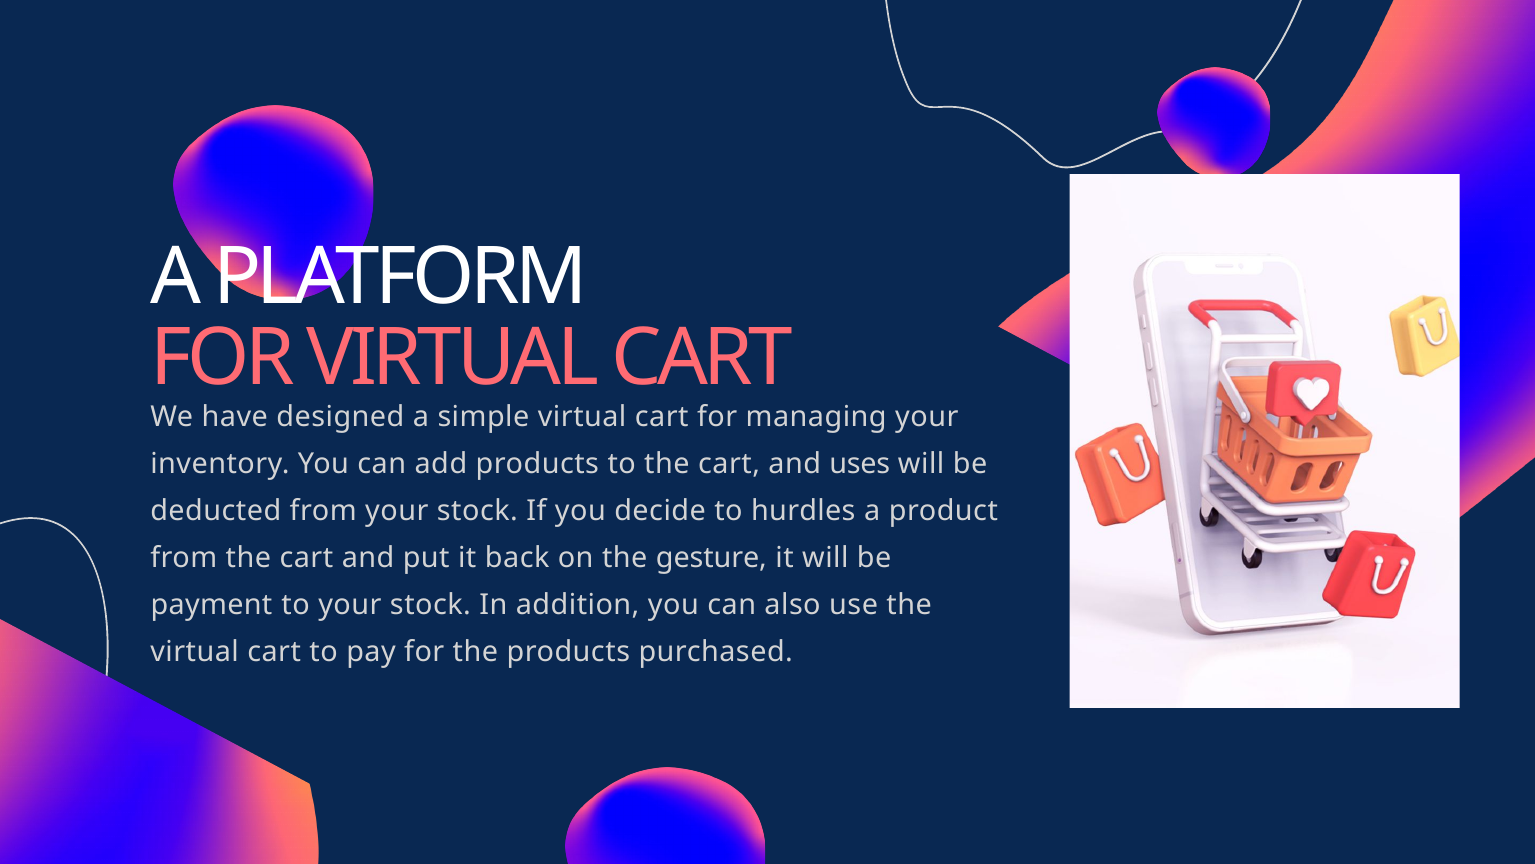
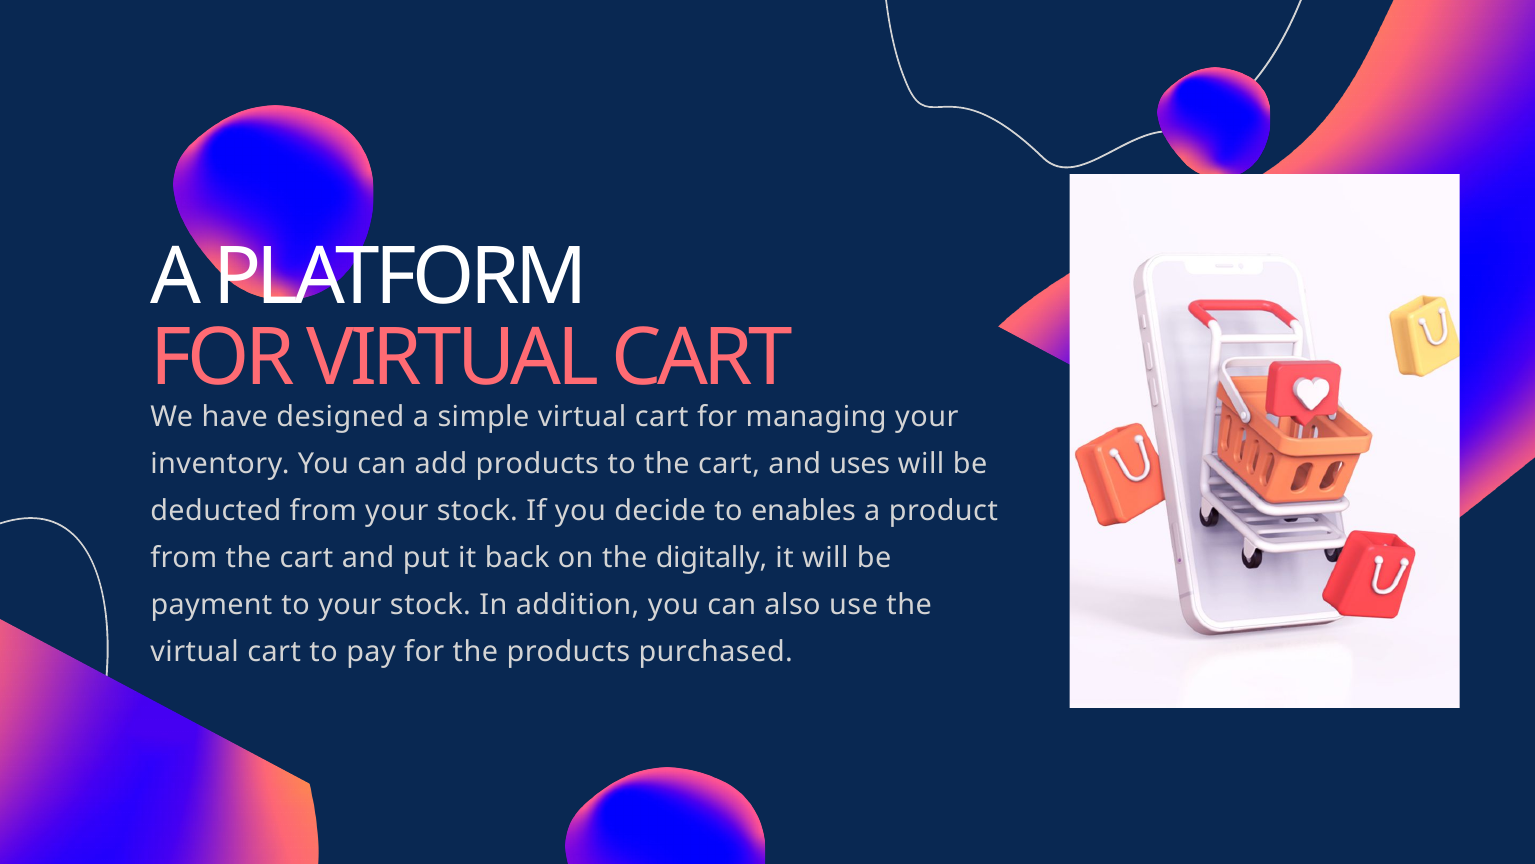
hurdles: hurdles -> enables
gesture: gesture -> digitally
